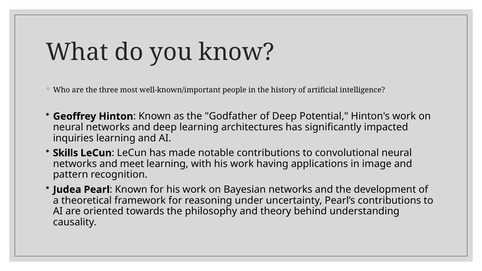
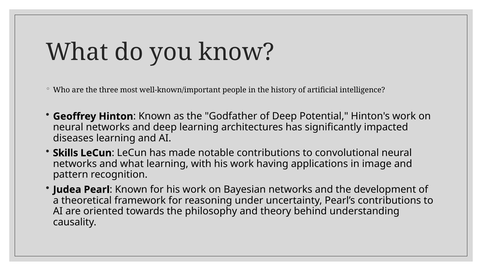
inquiries: inquiries -> diseases
and meet: meet -> what
